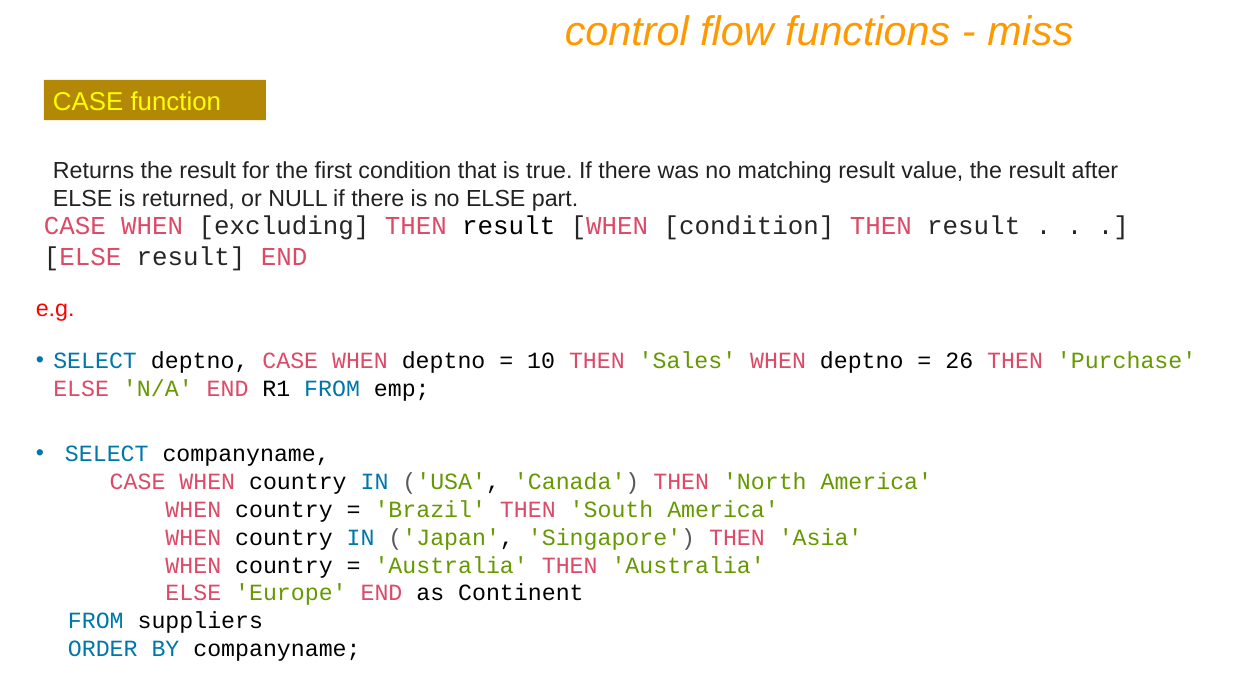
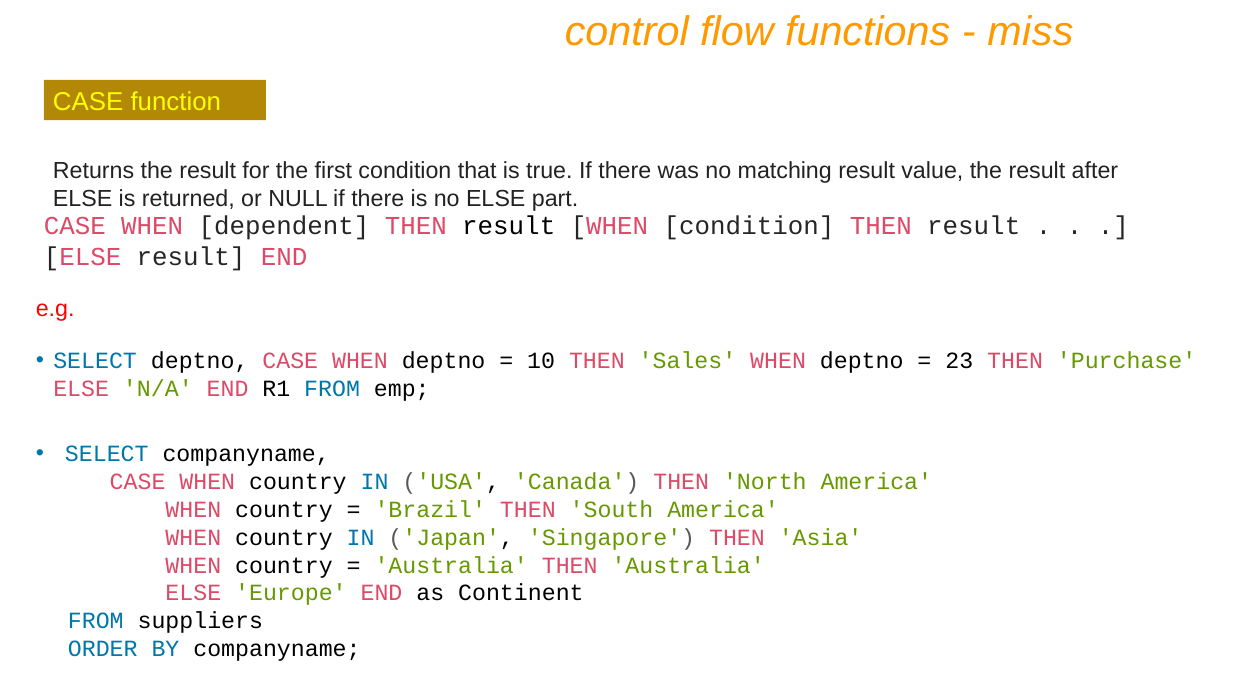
excluding: excluding -> dependent
26: 26 -> 23
